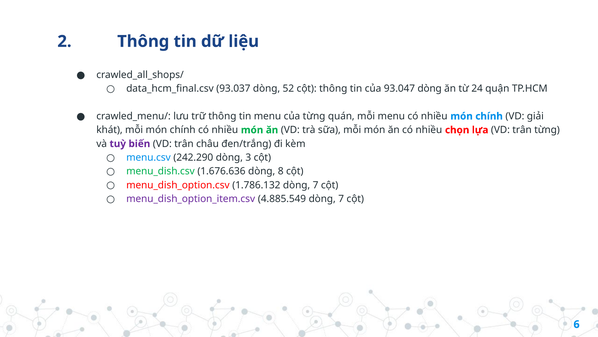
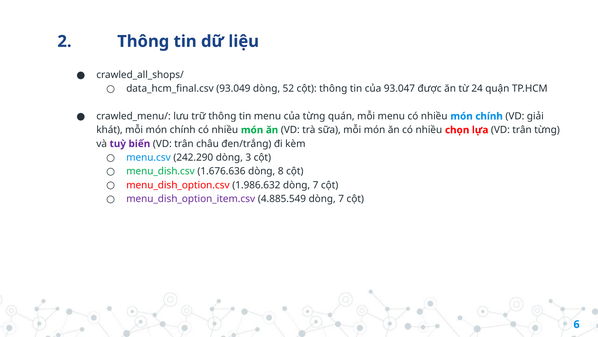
93.037: 93.037 -> 93.049
93.047 dòng: dòng -> được
1.786.132: 1.786.132 -> 1.986.632
